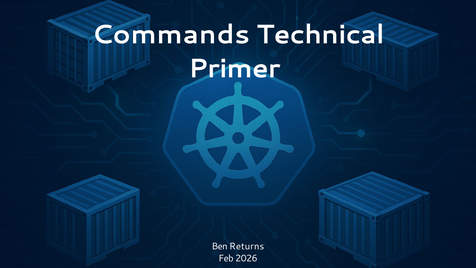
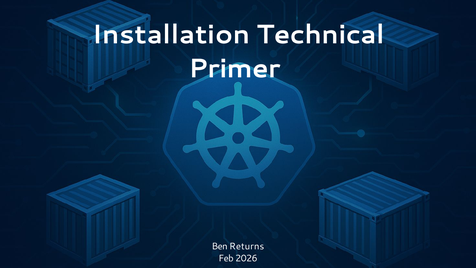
Commands: Commands -> Installation
